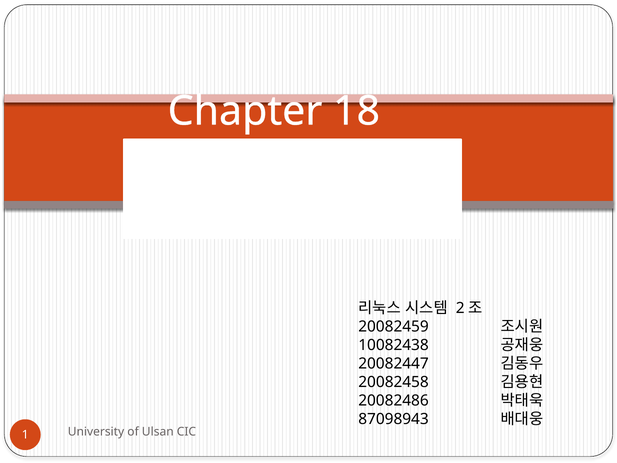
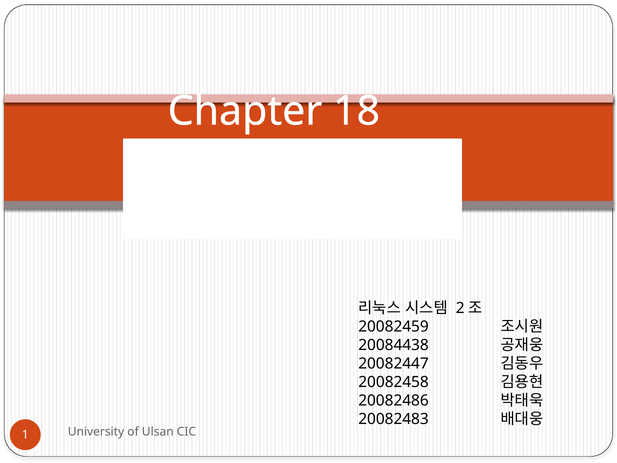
10082438: 10082438 -> 20084438
87098943: 87098943 -> 20082483
